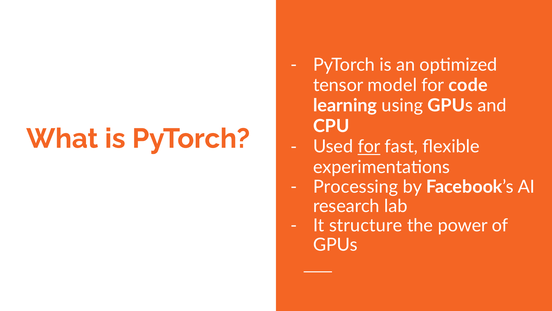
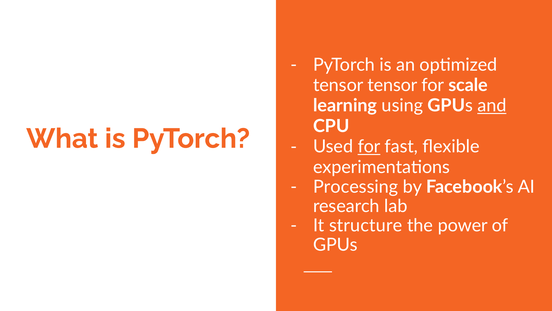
tensor model: model -> tensor
code: code -> scale
and underline: none -> present
